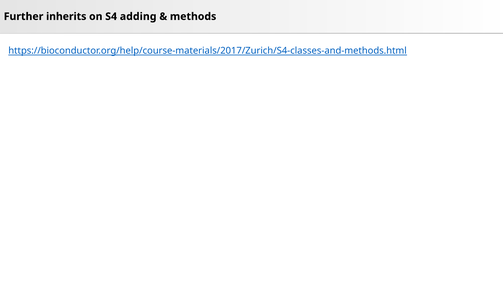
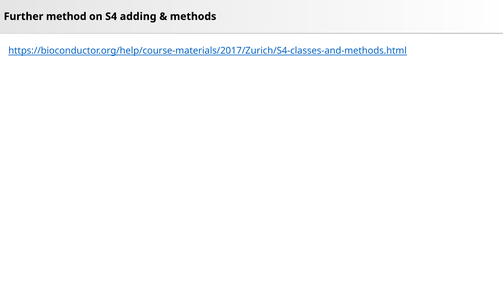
inherits: inherits -> method
